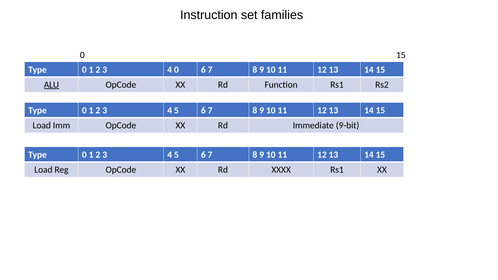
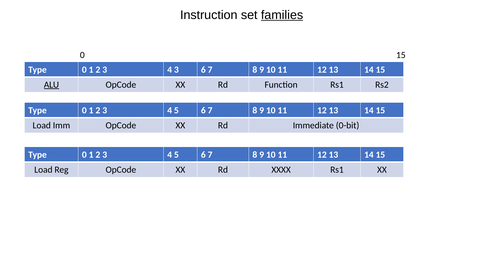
families underline: none -> present
4 0: 0 -> 3
9-bit: 9-bit -> 0-bit
